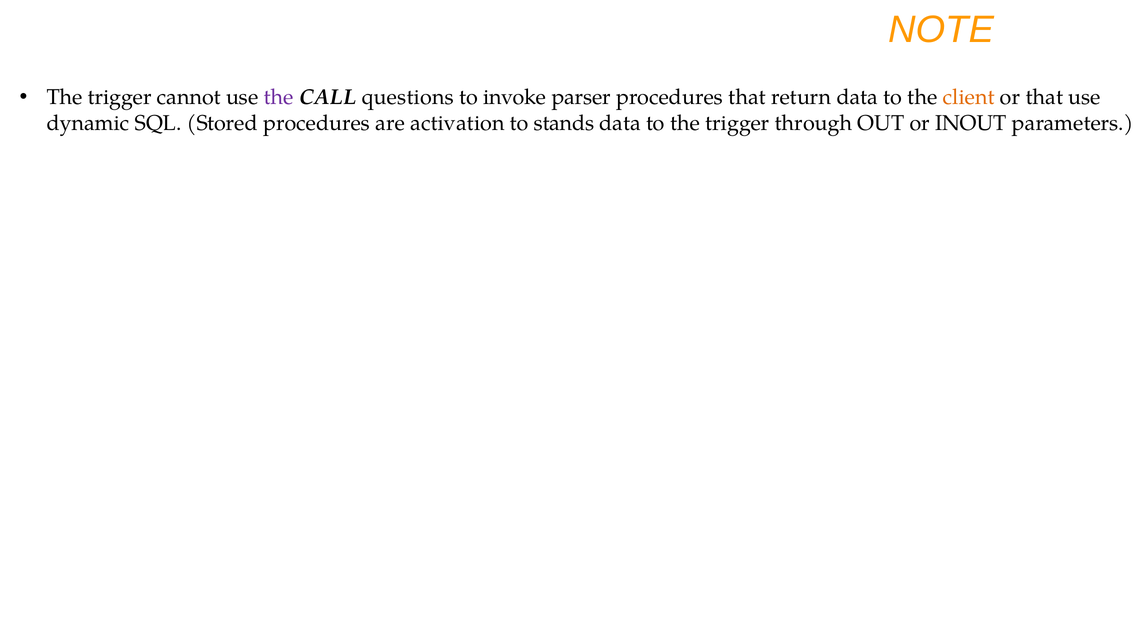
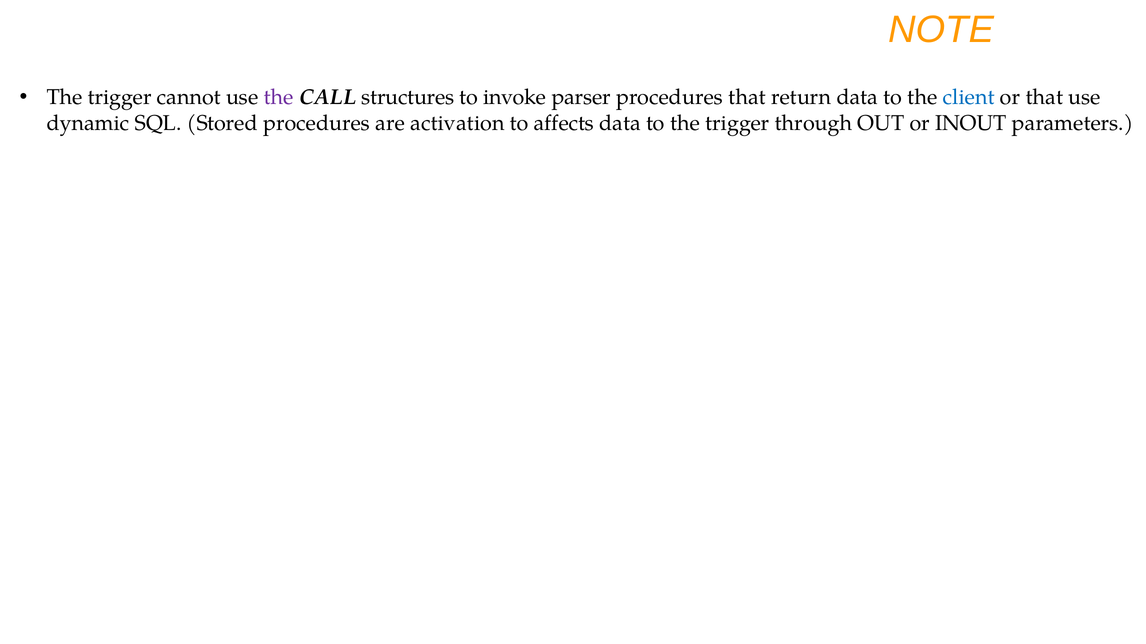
questions: questions -> structures
client colour: orange -> blue
stands: stands -> affects
